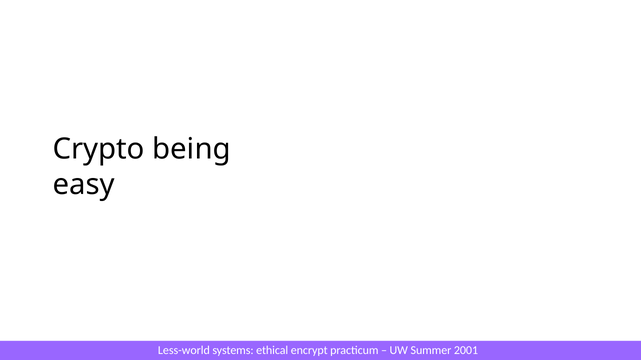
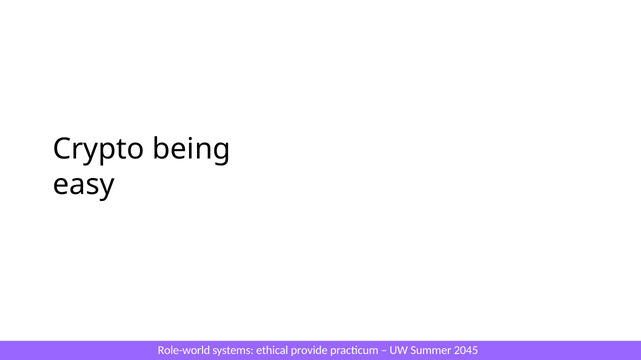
Less-world: Less-world -> Role-world
encrypt: encrypt -> provide
2001: 2001 -> 2045
